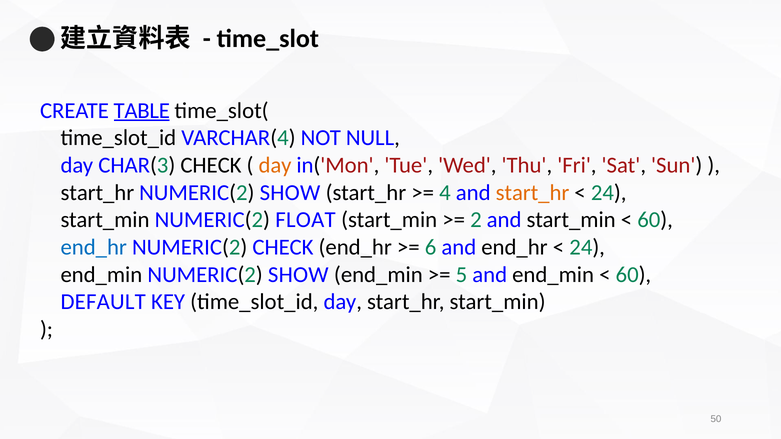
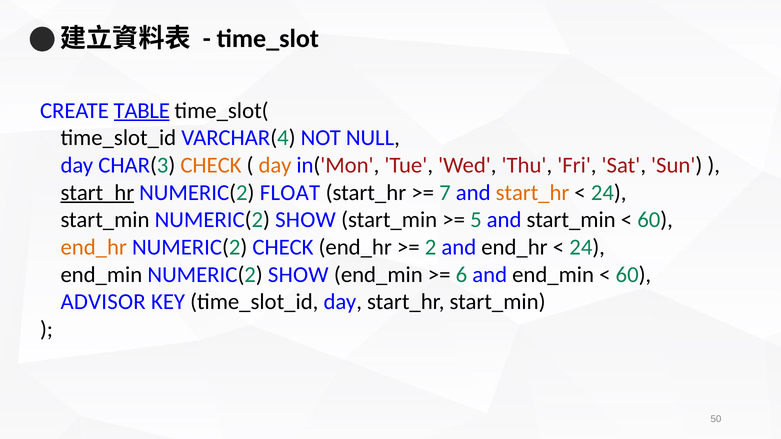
CHECK at (211, 165) colour: black -> orange
start_hr at (97, 193) underline: none -> present
SHOW at (290, 193): SHOW -> FLOAT
4: 4 -> 7
start_min NUMERIC(2 FLOAT: FLOAT -> SHOW
2: 2 -> 5
end_hr at (94, 247) colour: blue -> orange
6: 6 -> 2
5: 5 -> 6
DEFAULT: DEFAULT -> ADVISOR
